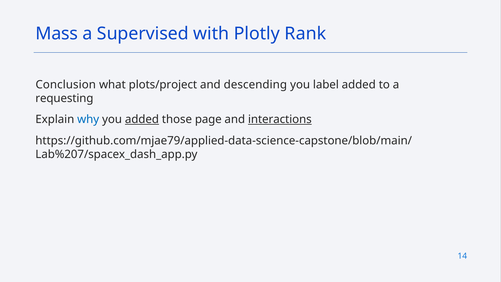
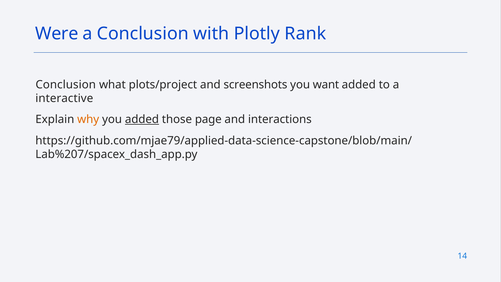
Mass: Mass -> Were
a Supervised: Supervised -> Conclusion
descending: descending -> screenshots
label: label -> want
requesting: requesting -> interactive
why colour: blue -> orange
interactions underline: present -> none
